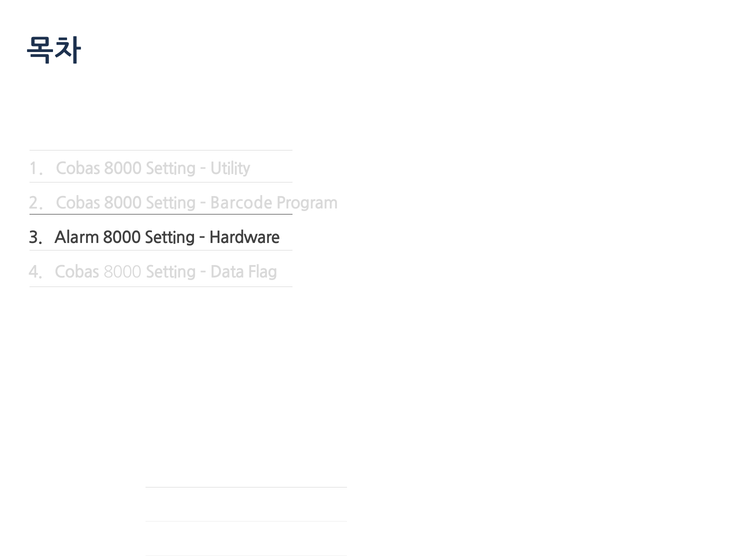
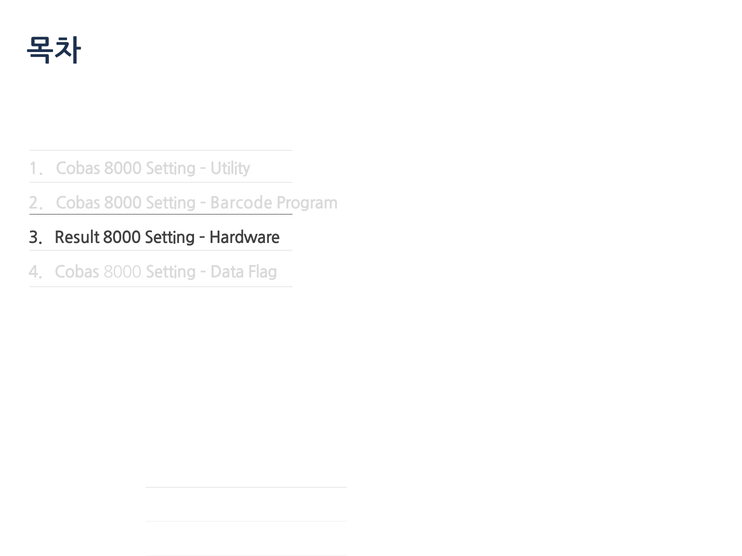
Alarm: Alarm -> Result
